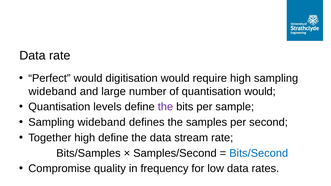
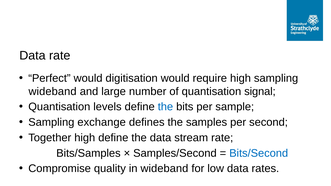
quantisation would: would -> signal
the at (165, 107) colour: purple -> blue
wideband at (102, 122): wideband -> exchange
in frequency: frequency -> wideband
